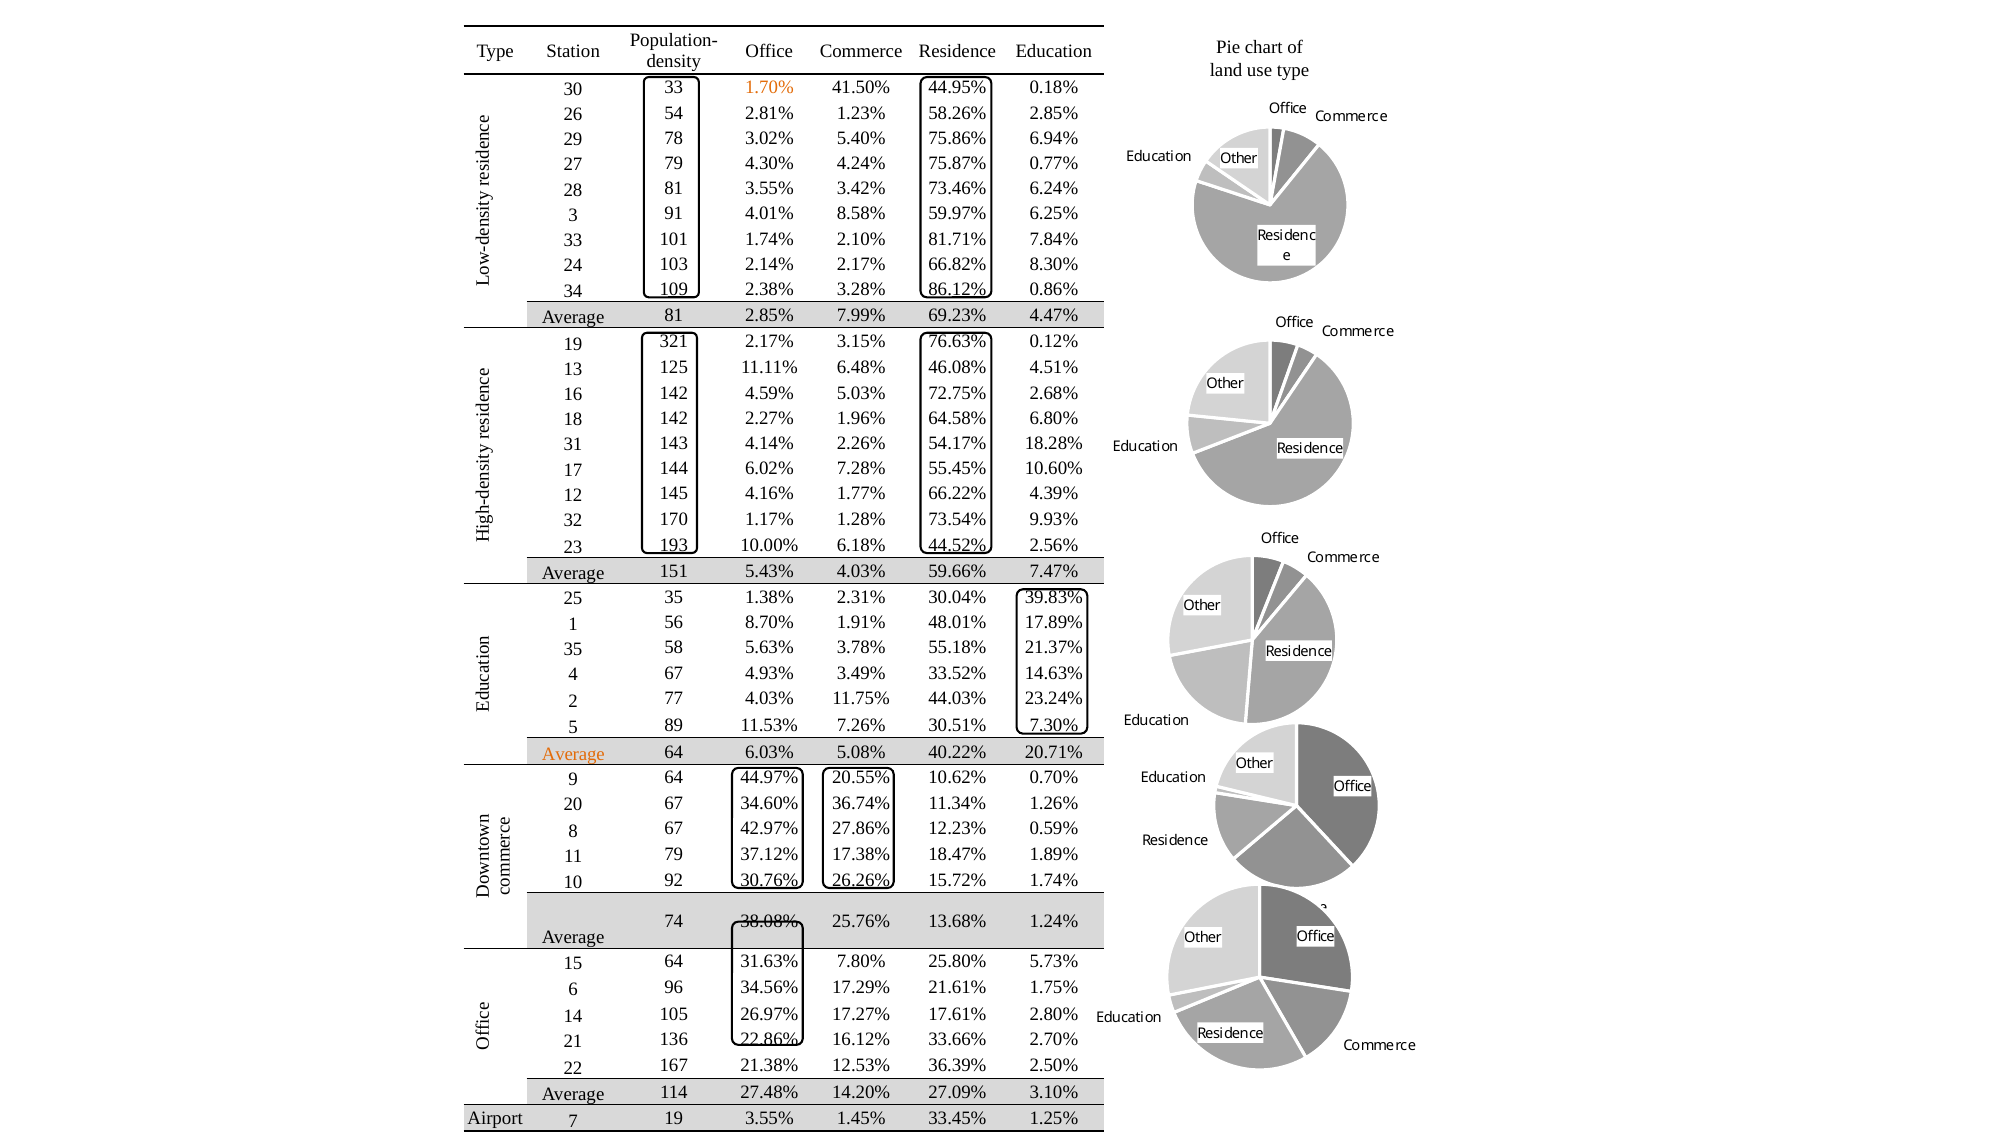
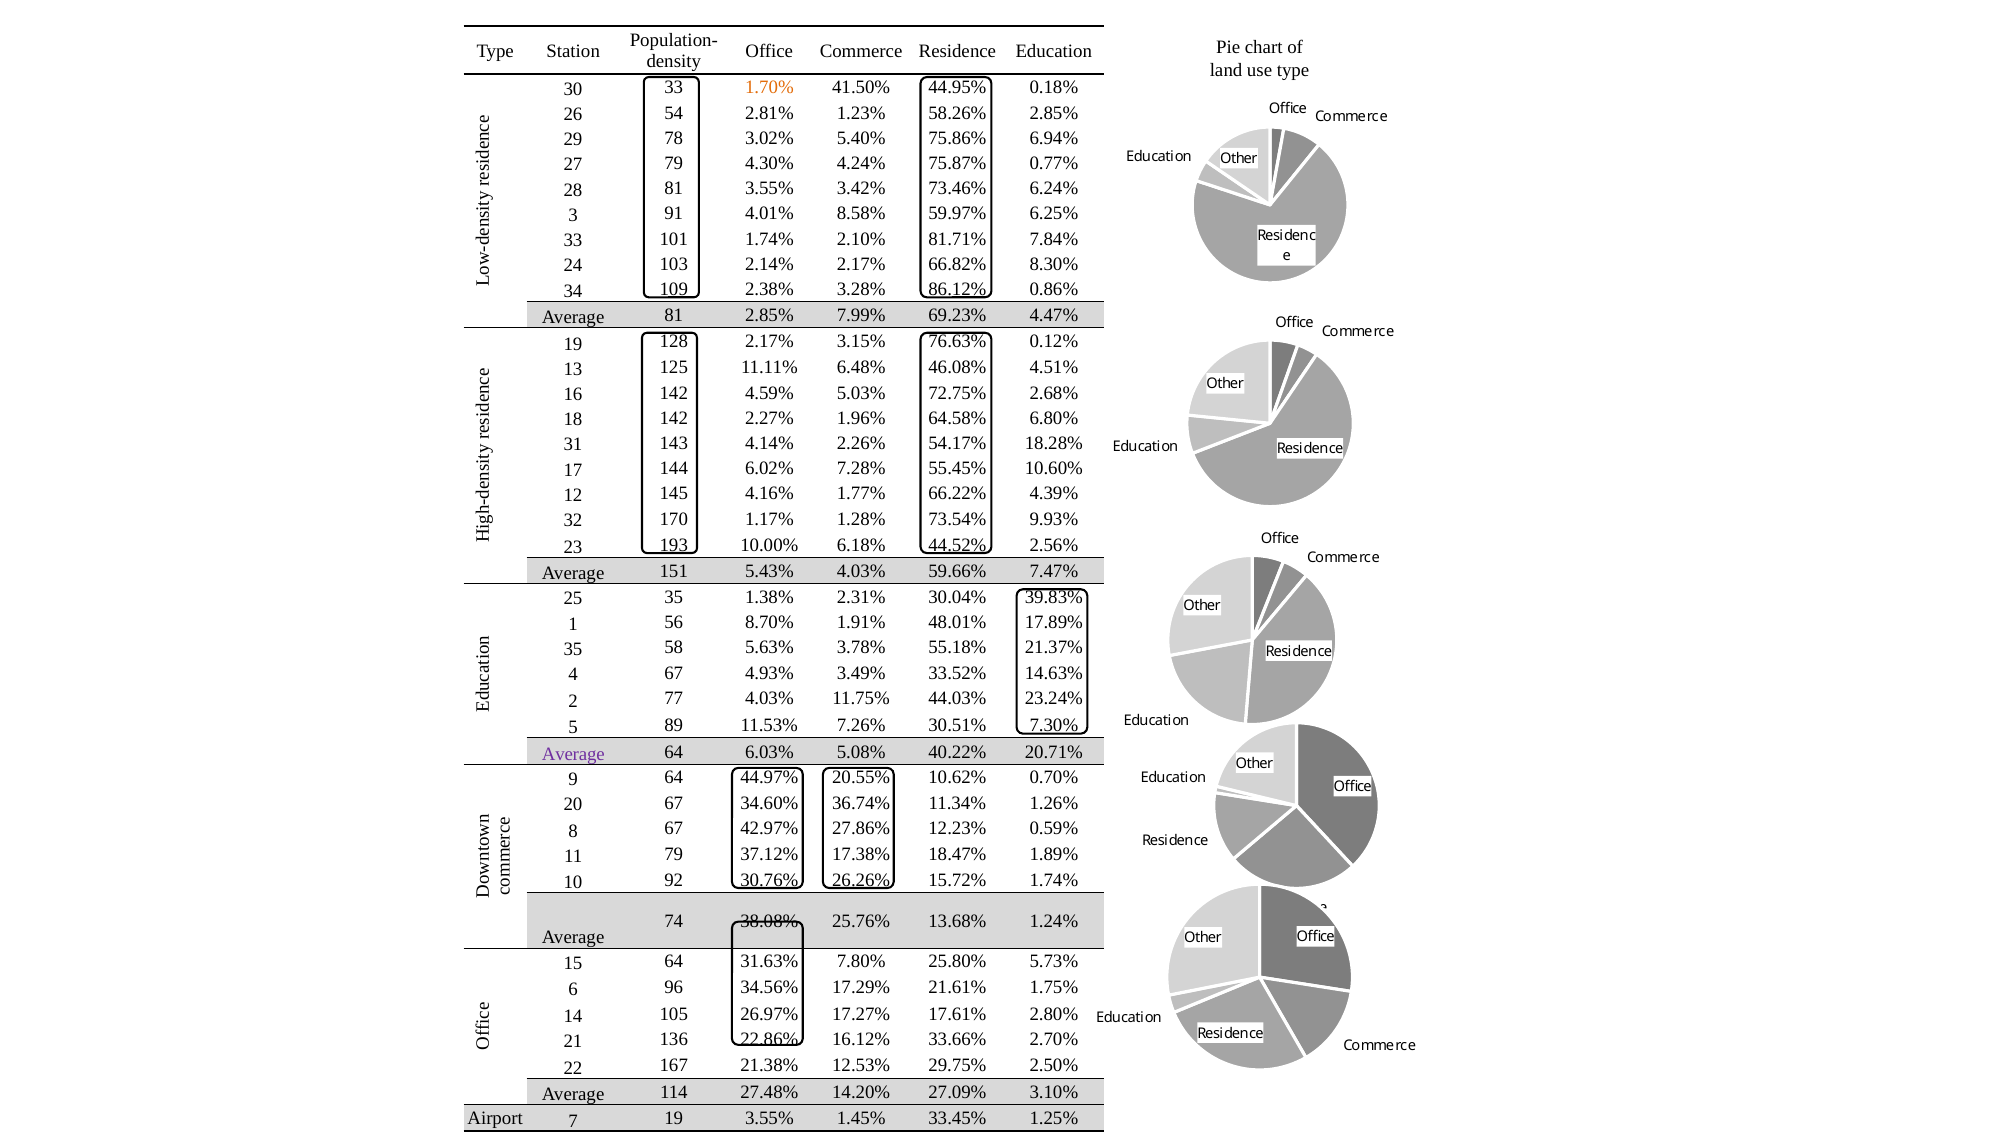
321: 321 -> 128
Average at (573, 753) colour: orange -> purple
36.39%: 36.39% -> 29.75%
